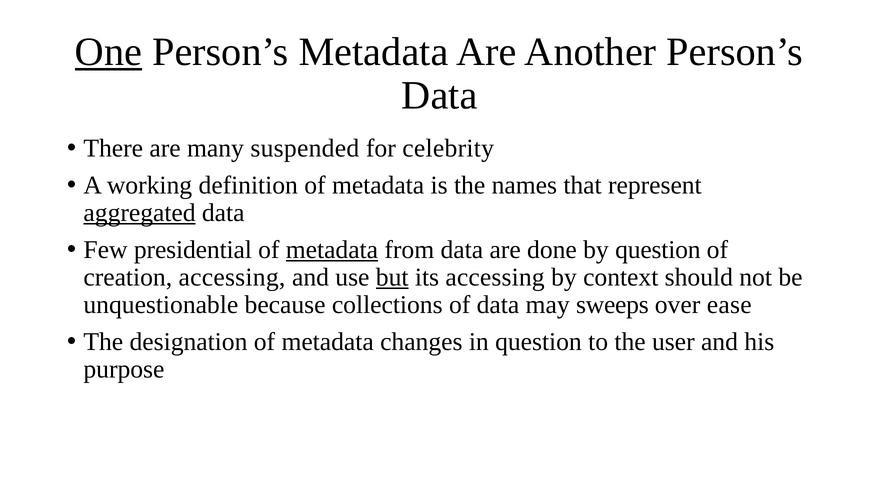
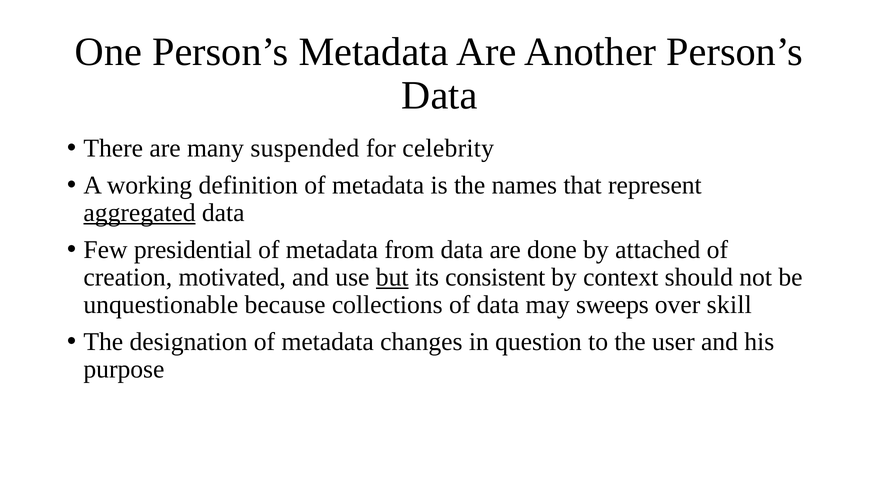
One underline: present -> none
metadata at (332, 250) underline: present -> none
by question: question -> attached
creation accessing: accessing -> motivated
its accessing: accessing -> consistent
ease: ease -> skill
